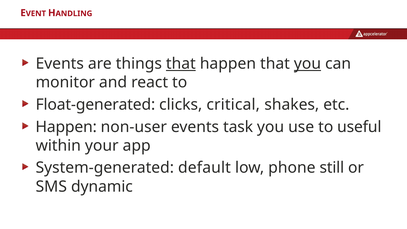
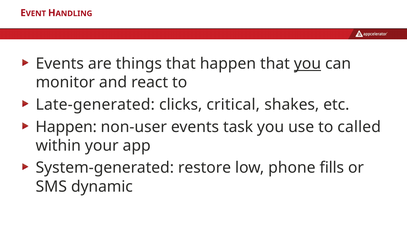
that at (181, 64) underline: present -> none
Float-generated: Float-generated -> Late-generated
useful: useful -> called
default: default -> restore
still: still -> fills
